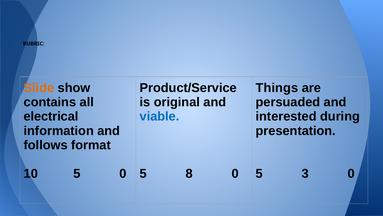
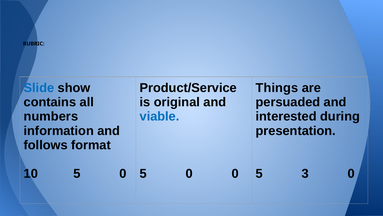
Slide colour: orange -> blue
electrical: electrical -> numbers
8 at (189, 173): 8 -> 0
